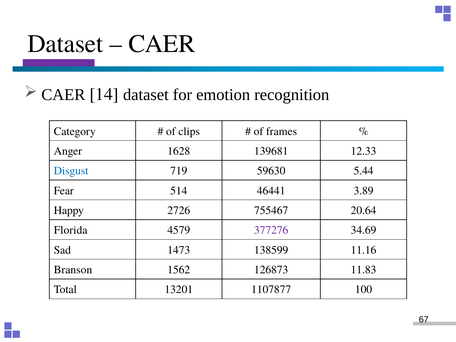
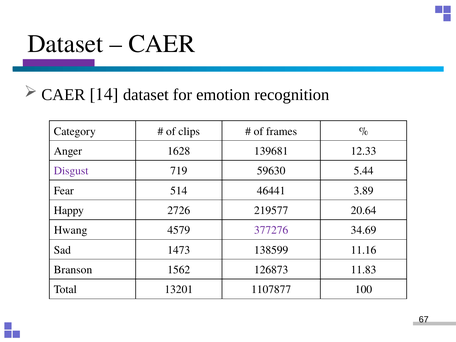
Disgust colour: blue -> purple
755467: 755467 -> 219577
Florida: Florida -> Hwang
